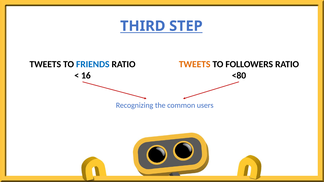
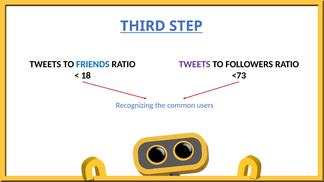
TWEETS at (195, 64) colour: orange -> purple
16: 16 -> 18
<80: <80 -> <73
